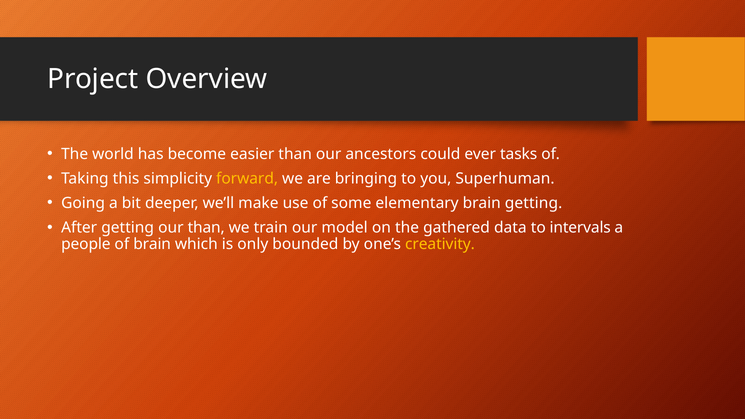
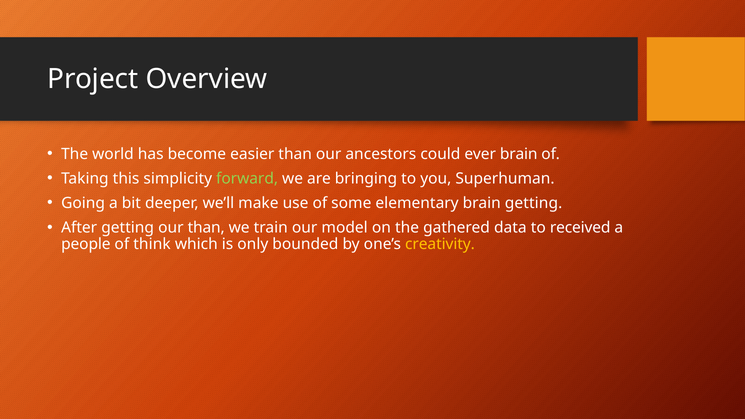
ever tasks: tasks -> brain
forward colour: yellow -> light green
intervals: intervals -> received
of brain: brain -> think
